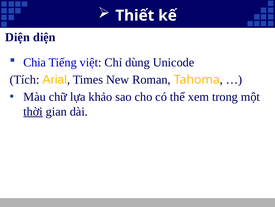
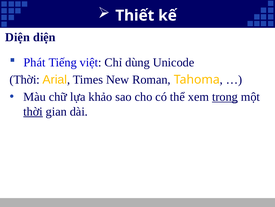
Chia: Chia -> Phát
Tích at (25, 79): Tích -> Thời
trong underline: none -> present
